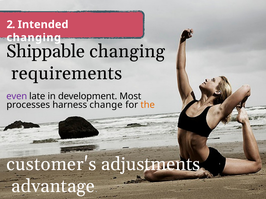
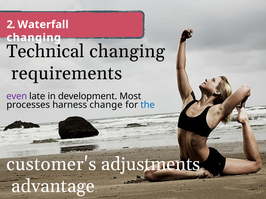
Intended: Intended -> Waterfall
Shippable: Shippable -> Technical
the colour: orange -> blue
